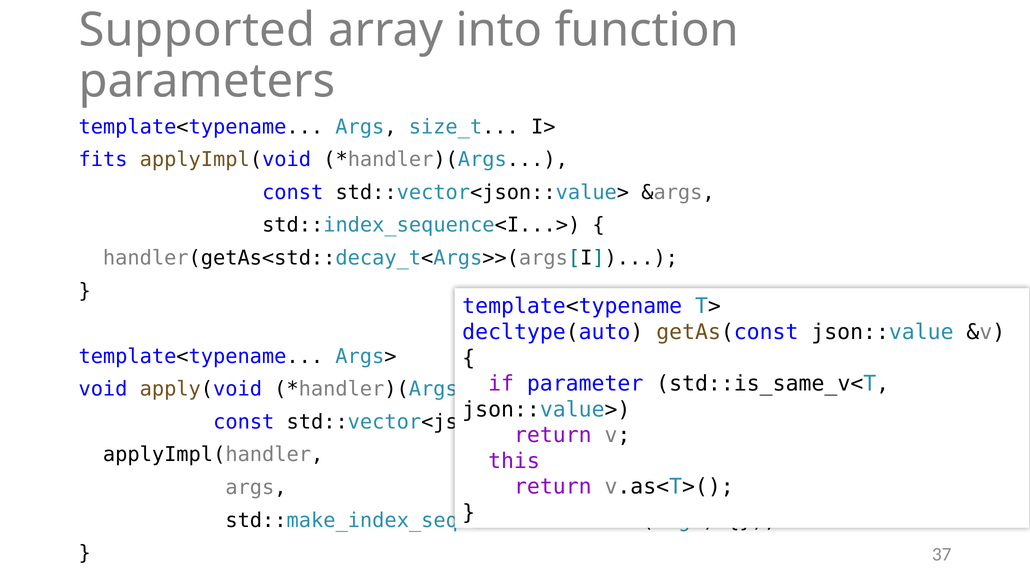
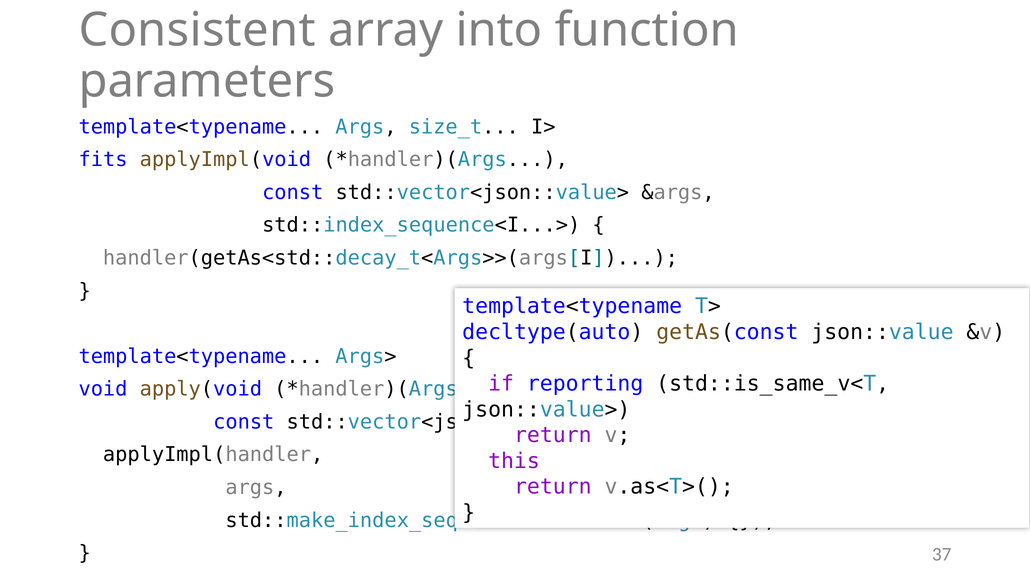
Supported: Supported -> Consistent
parameter: parameter -> reporting
